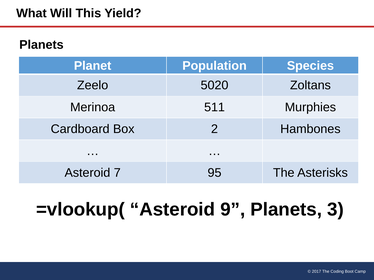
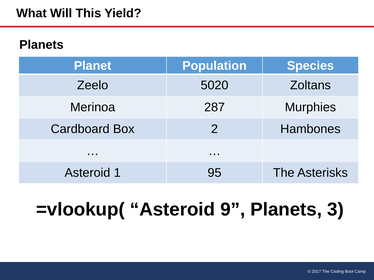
511: 511 -> 287
7: 7 -> 1
